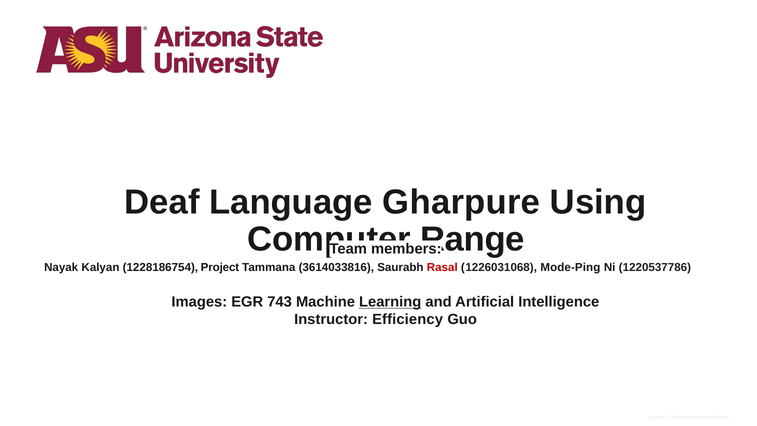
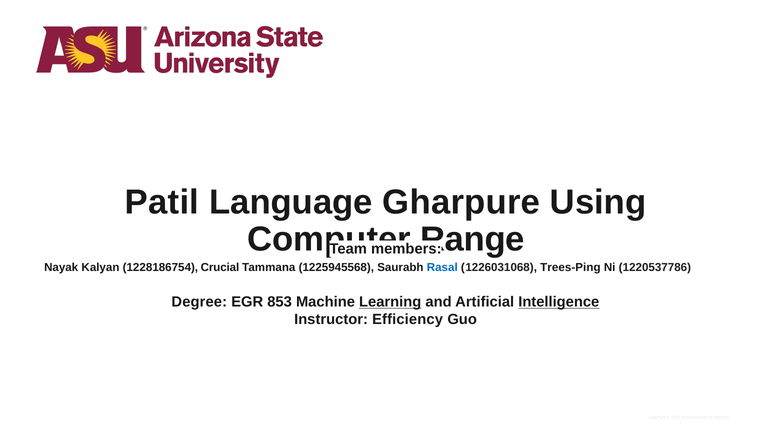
Deaf: Deaf -> Patil
Project: Project -> Crucial
3614033816: 3614033816 -> 1225945568
Rasal colour: red -> blue
Mode-Ping: Mode-Ping -> Trees-Ping
Images: Images -> Degree
743: 743 -> 853
Intelligence underline: none -> present
